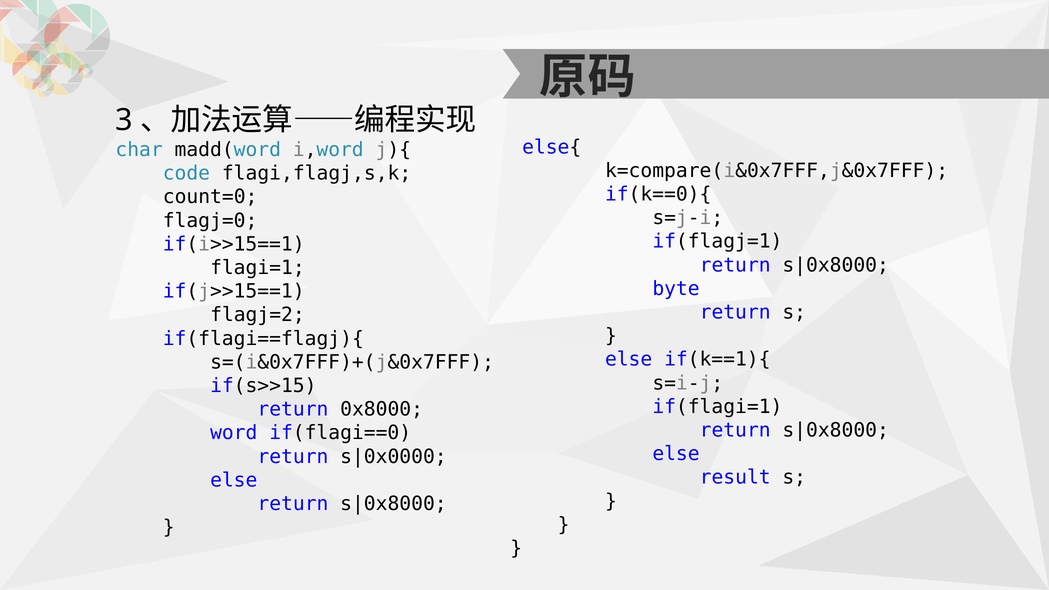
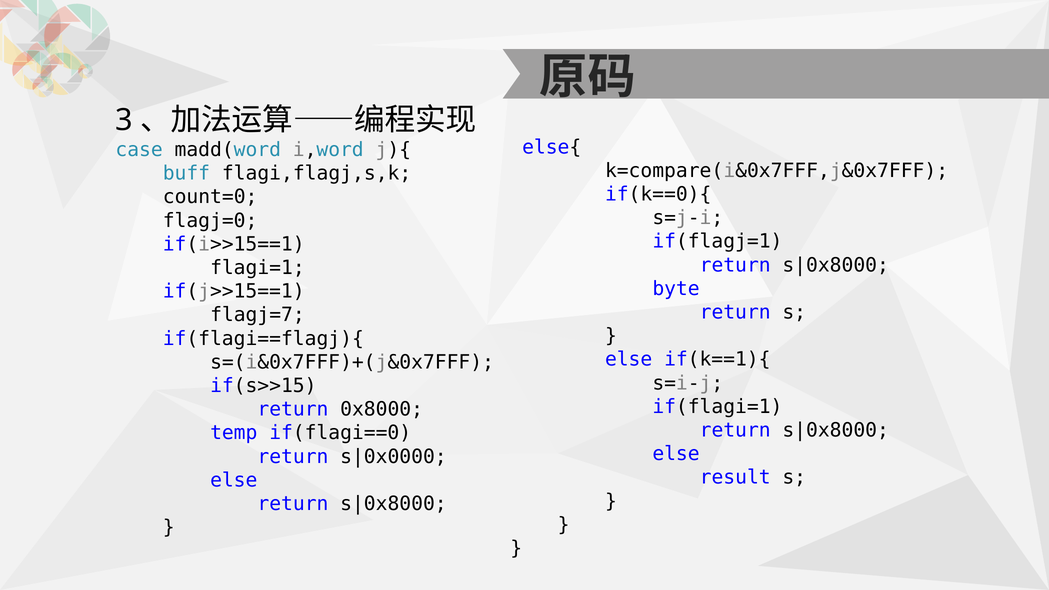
char: char -> case
code: code -> buff
flagj=2: flagj=2 -> flagj=7
word: word -> temp
